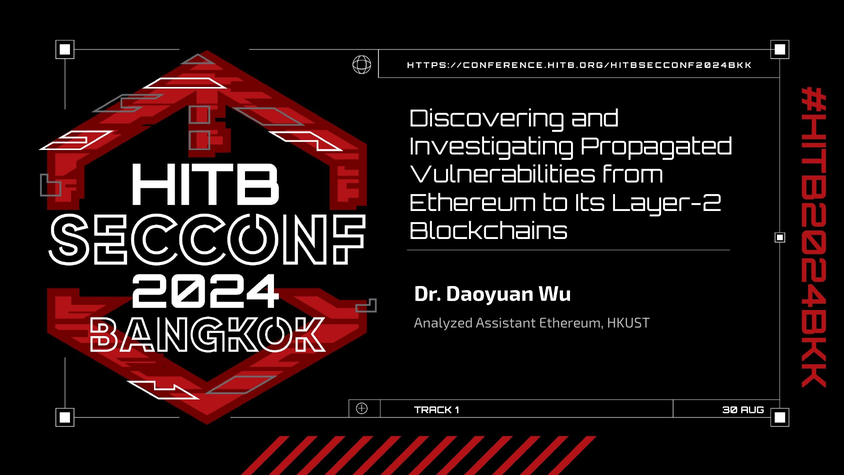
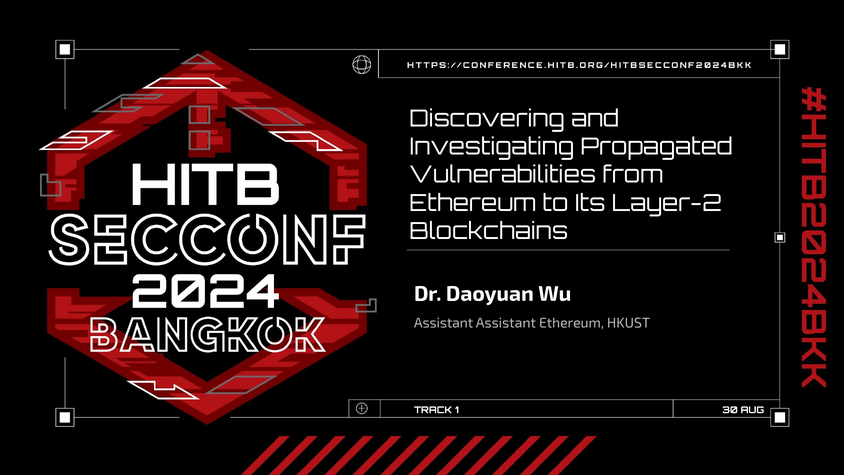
Analyzed at (443, 323): Analyzed -> Assistant
